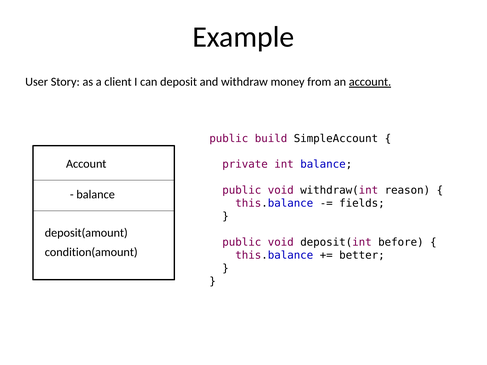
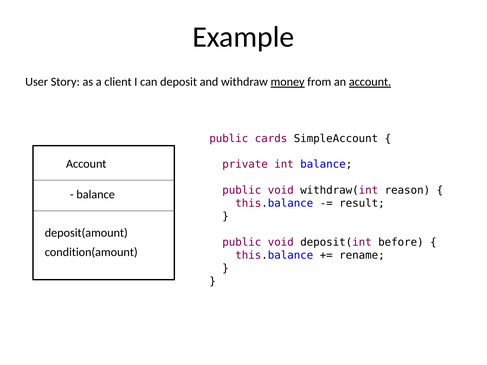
money underline: none -> present
build: build -> cards
fields: fields -> result
better: better -> rename
